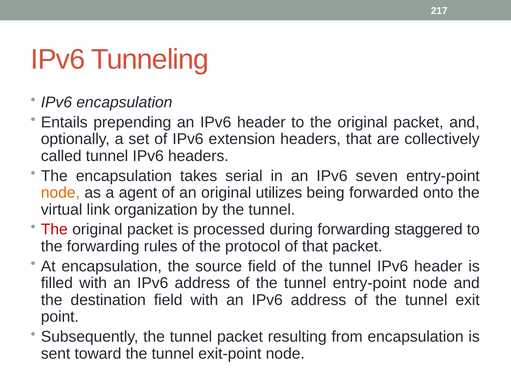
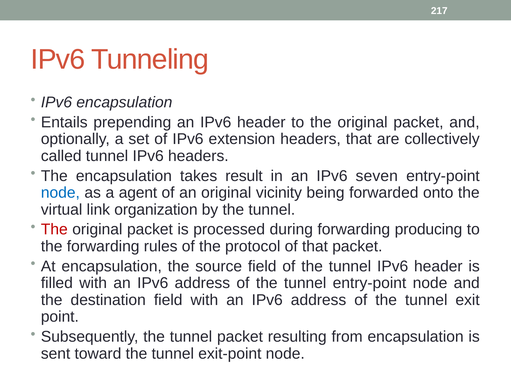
serial: serial -> result
node at (60, 193) colour: orange -> blue
utilizes: utilizes -> vicinity
staggered: staggered -> producing
